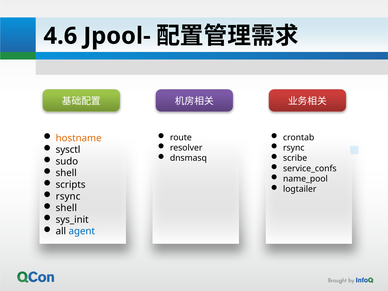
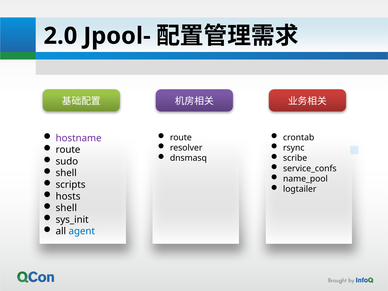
4.6: 4.6 -> 2.0
hostname colour: orange -> purple
sysctl at (68, 150): sysctl -> route
rsync at (68, 196): rsync -> hosts
